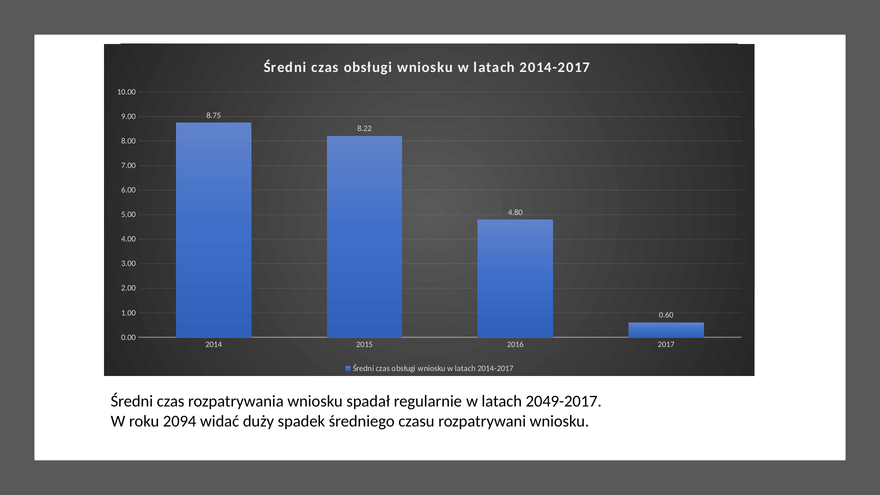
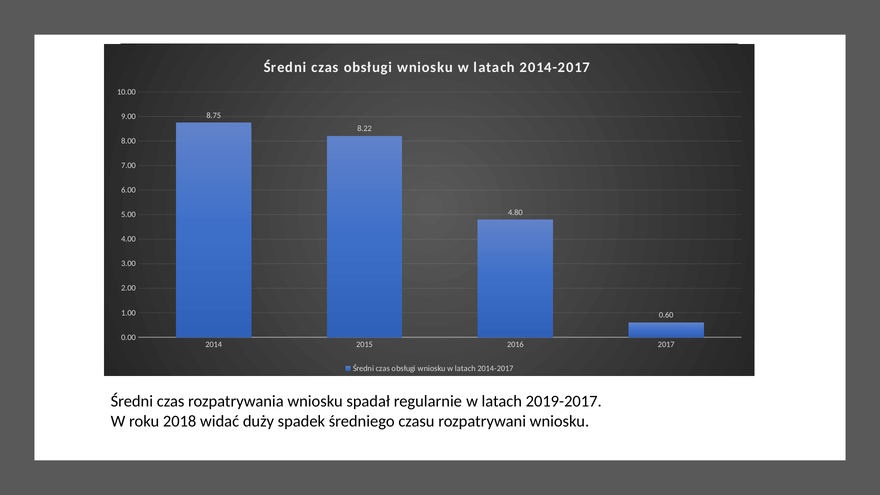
2049-2017: 2049-2017 -> 2019-2017
2094: 2094 -> 2018
